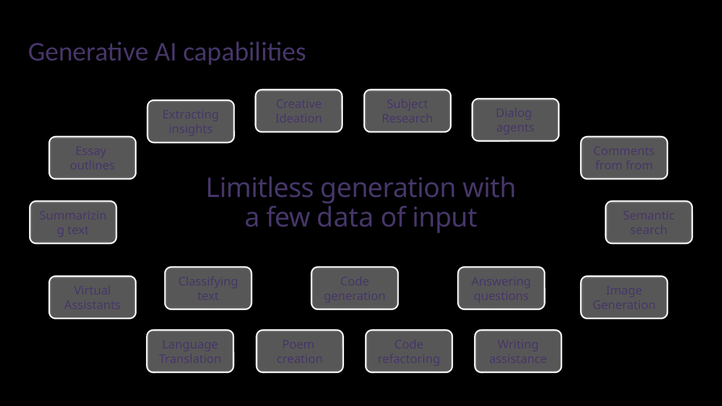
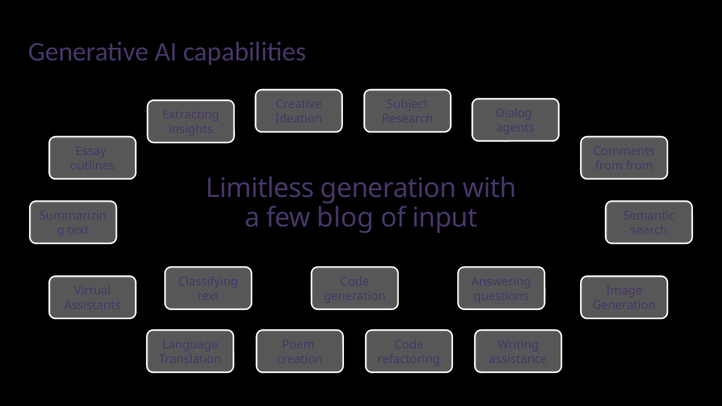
data: data -> blog
